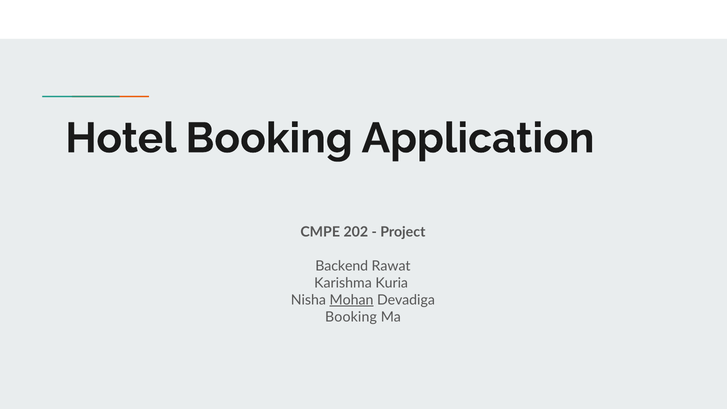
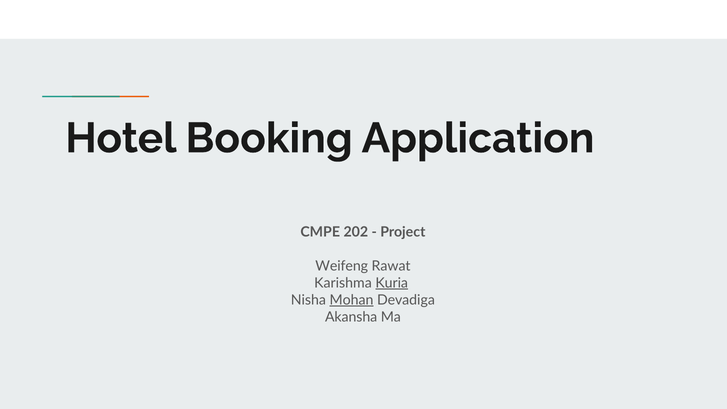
Backend: Backend -> Weifeng
Kuria underline: none -> present
Booking at (351, 317): Booking -> Akansha
